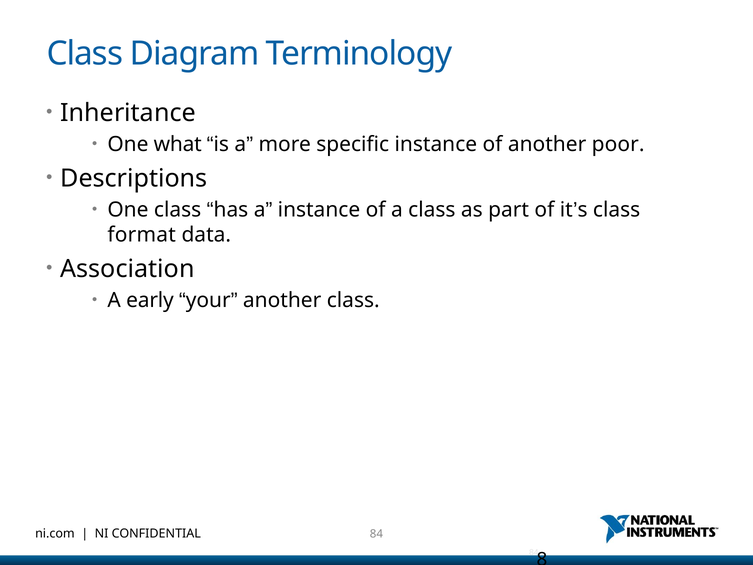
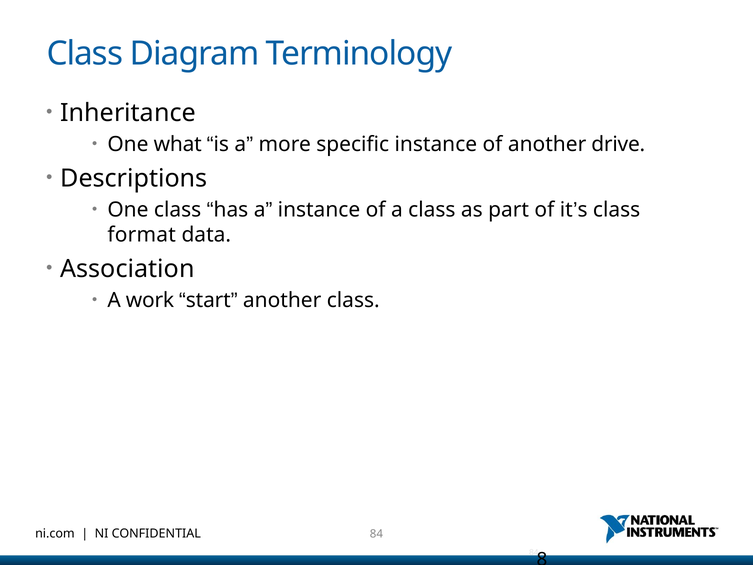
poor: poor -> drive
early: early -> work
your: your -> start
